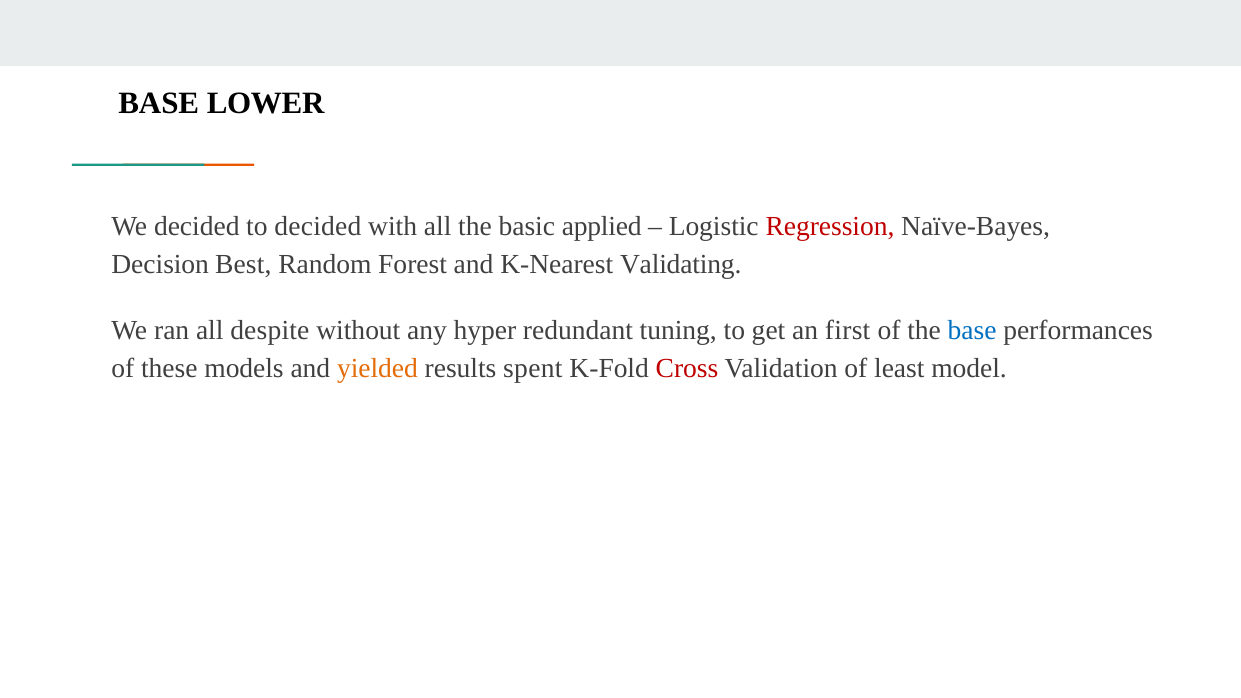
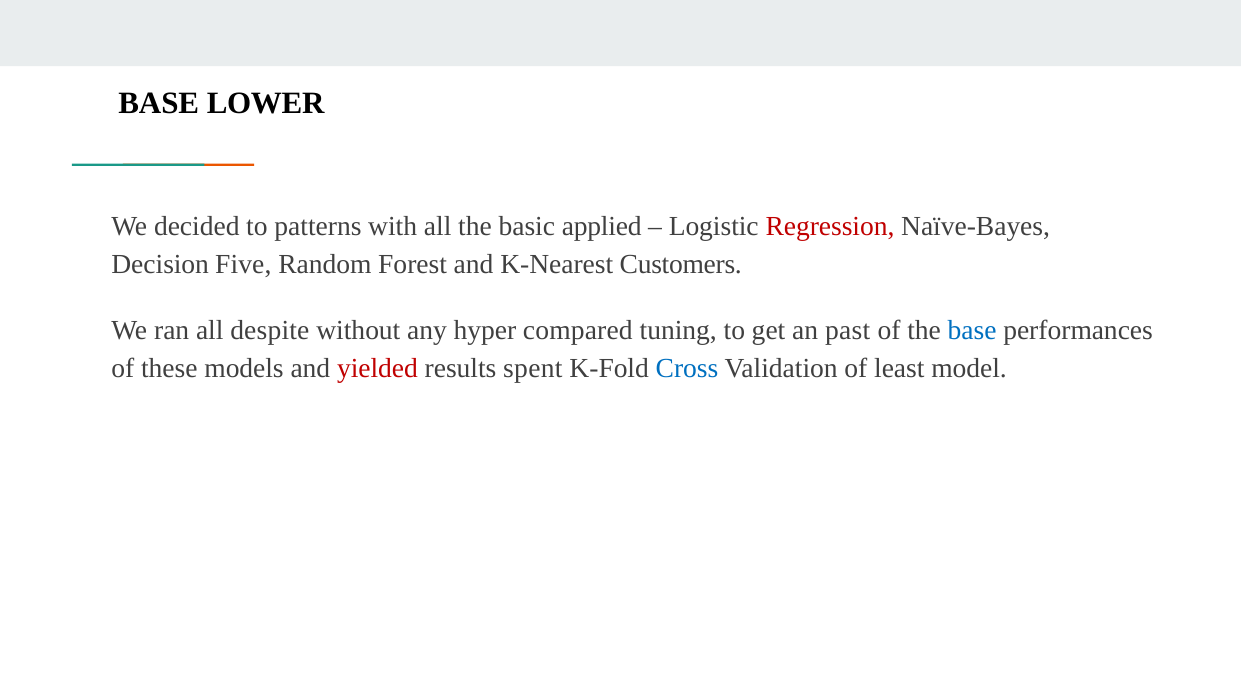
to decided: decided -> patterns
Best: Best -> Five
Validating: Validating -> Customers
redundant: redundant -> compared
first: first -> past
yielded colour: orange -> red
Cross colour: red -> blue
